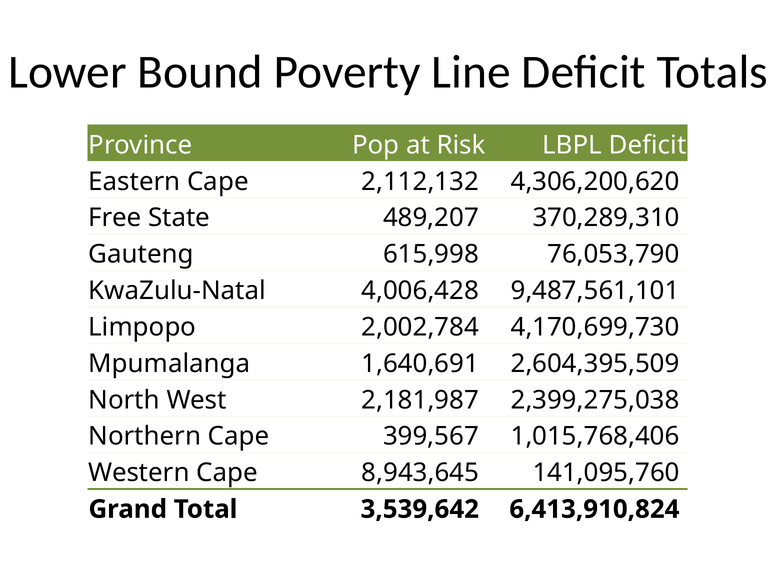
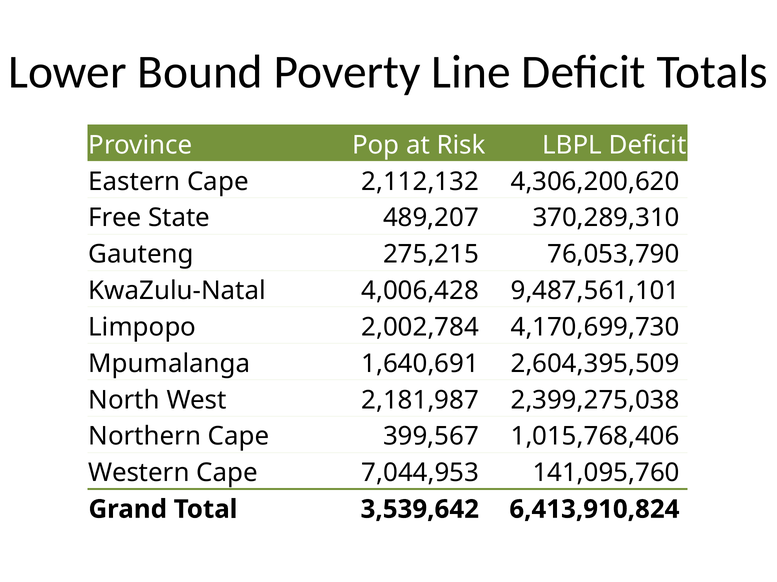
615,998: 615,998 -> 275,215
8,943,645: 8,943,645 -> 7,044,953
